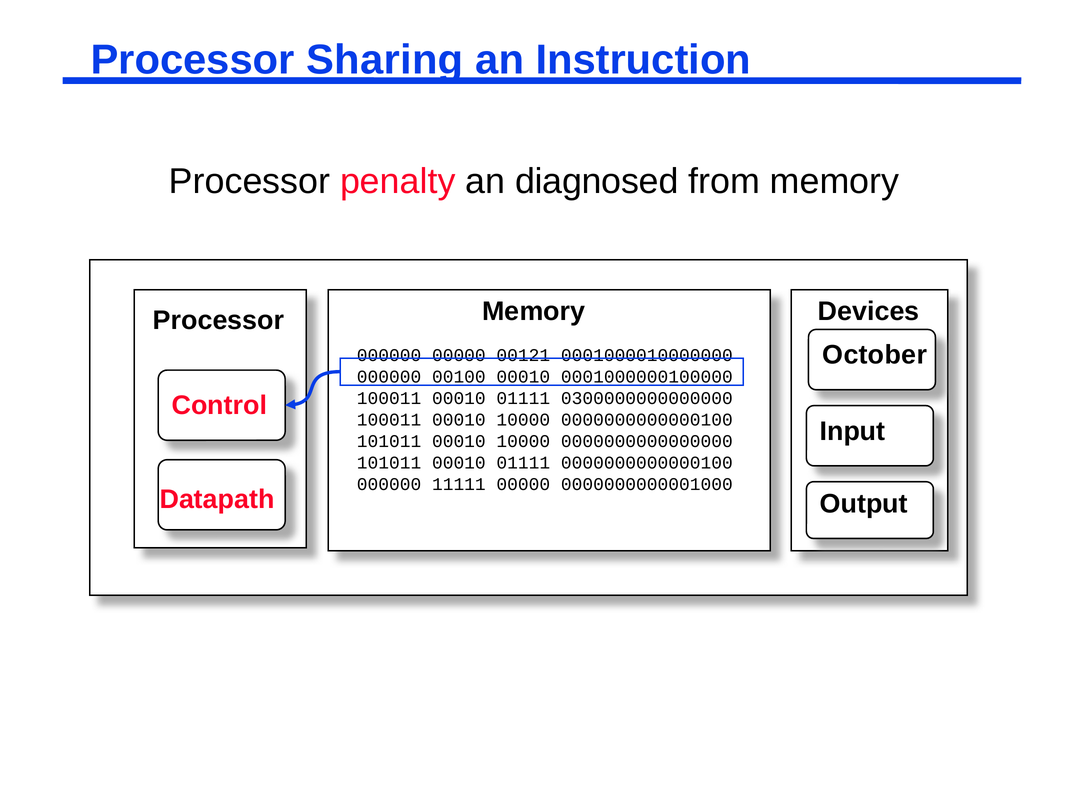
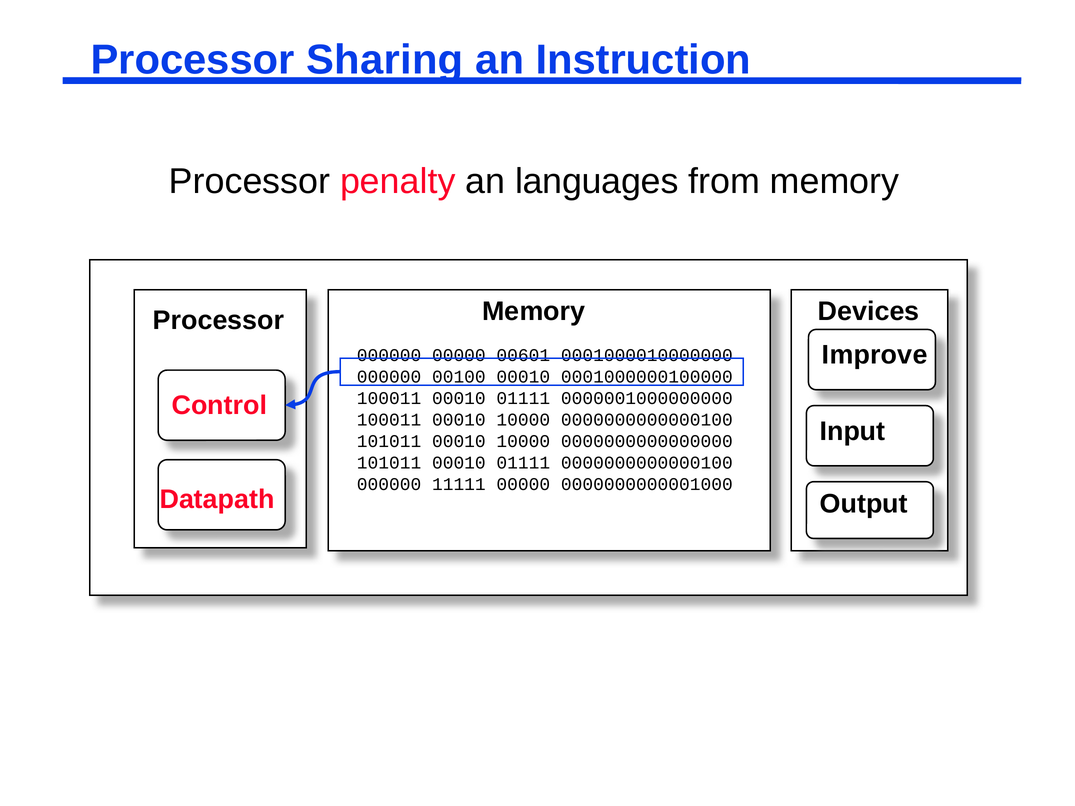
diagnosed: diagnosed -> languages
October: October -> Improve
00121: 00121 -> 00601
0300000000000000: 0300000000000000 -> 0000001000000000
